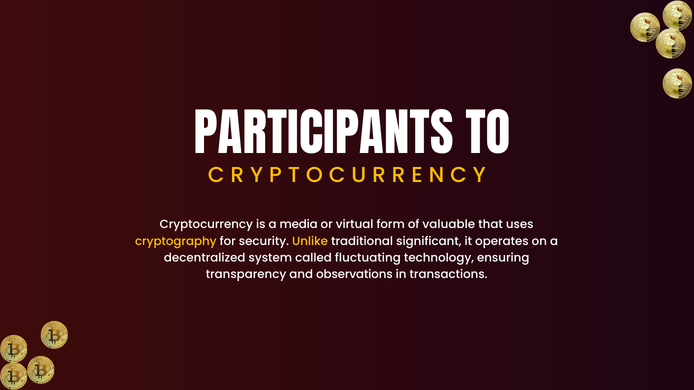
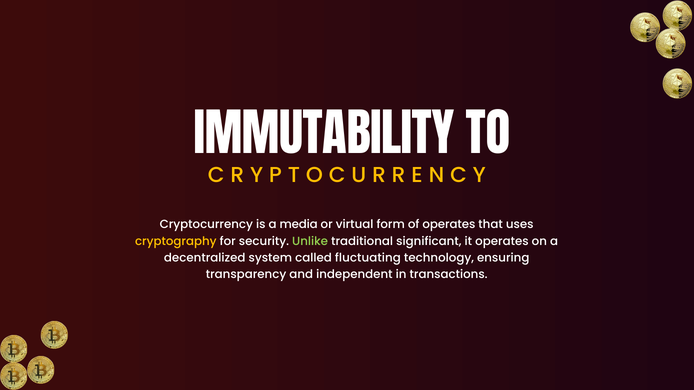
PARTICIPANTS: PARTICIPANTS -> IMMUTABILITY
of valuable: valuable -> operates
Unlike colour: yellow -> light green
observations: observations -> independent
